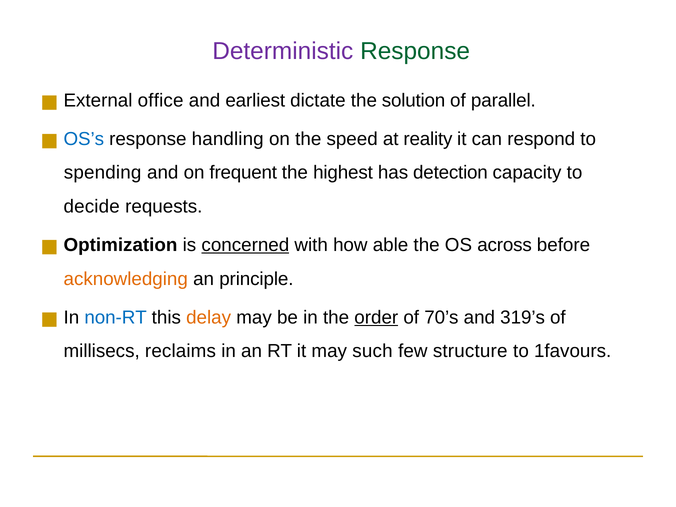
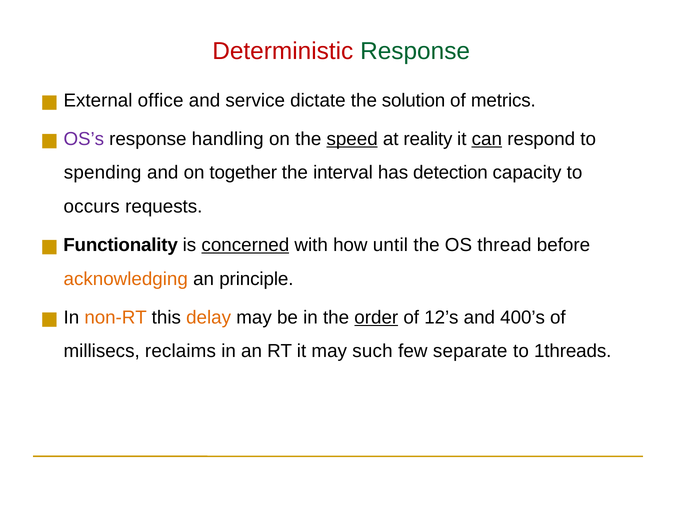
Deterministic colour: purple -> red
earliest: earliest -> service
parallel: parallel -> metrics
OS’s colour: blue -> purple
speed underline: none -> present
can underline: none -> present
frequent: frequent -> together
highest: highest -> interval
decide: decide -> occurs
Optimization: Optimization -> Functionality
able: able -> until
across: across -> thread
non-RT colour: blue -> orange
70’s: 70’s -> 12’s
319’s: 319’s -> 400’s
structure: structure -> separate
1favours: 1favours -> 1threads
